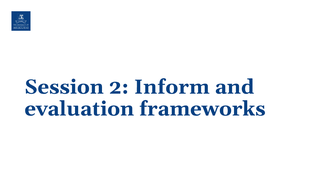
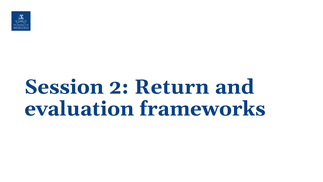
Inform: Inform -> Return
